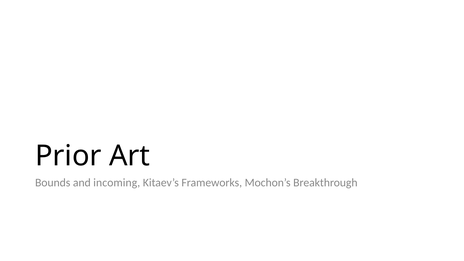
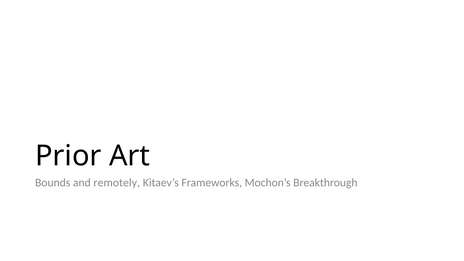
incoming: incoming -> remotely
